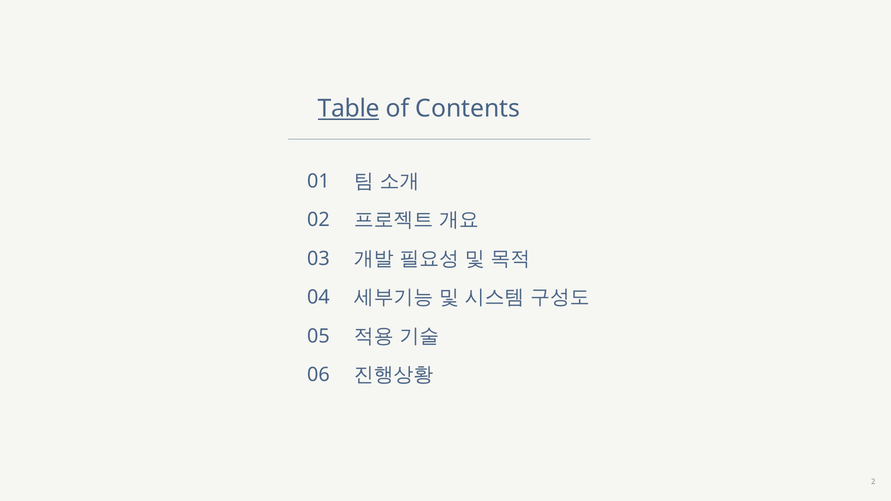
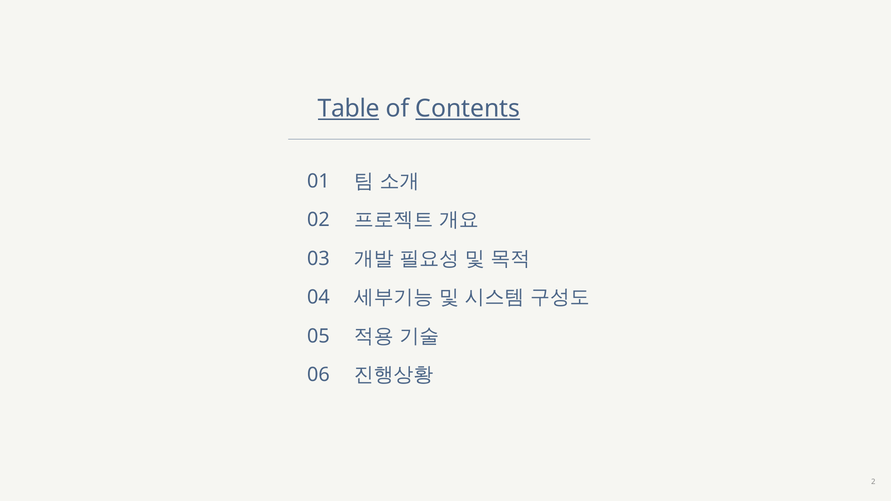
Contents underline: none -> present
